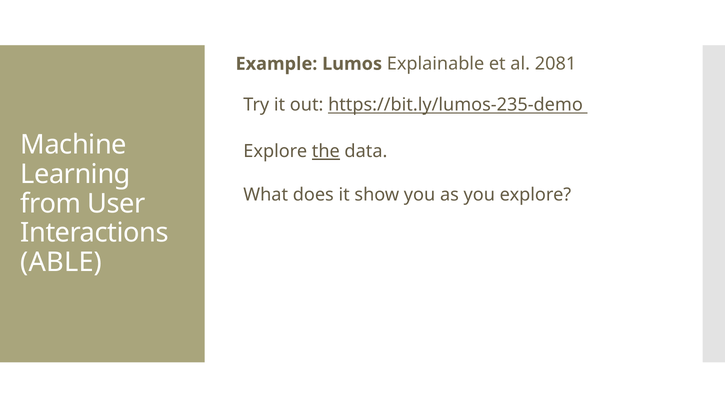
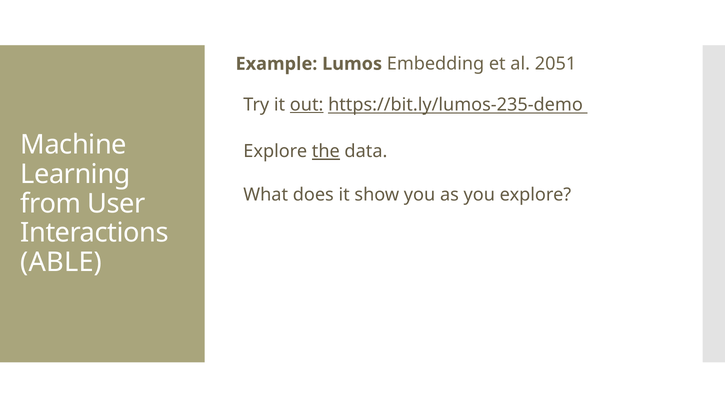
Explainable: Explainable -> Embedding
2081: 2081 -> 2051
out underline: none -> present
